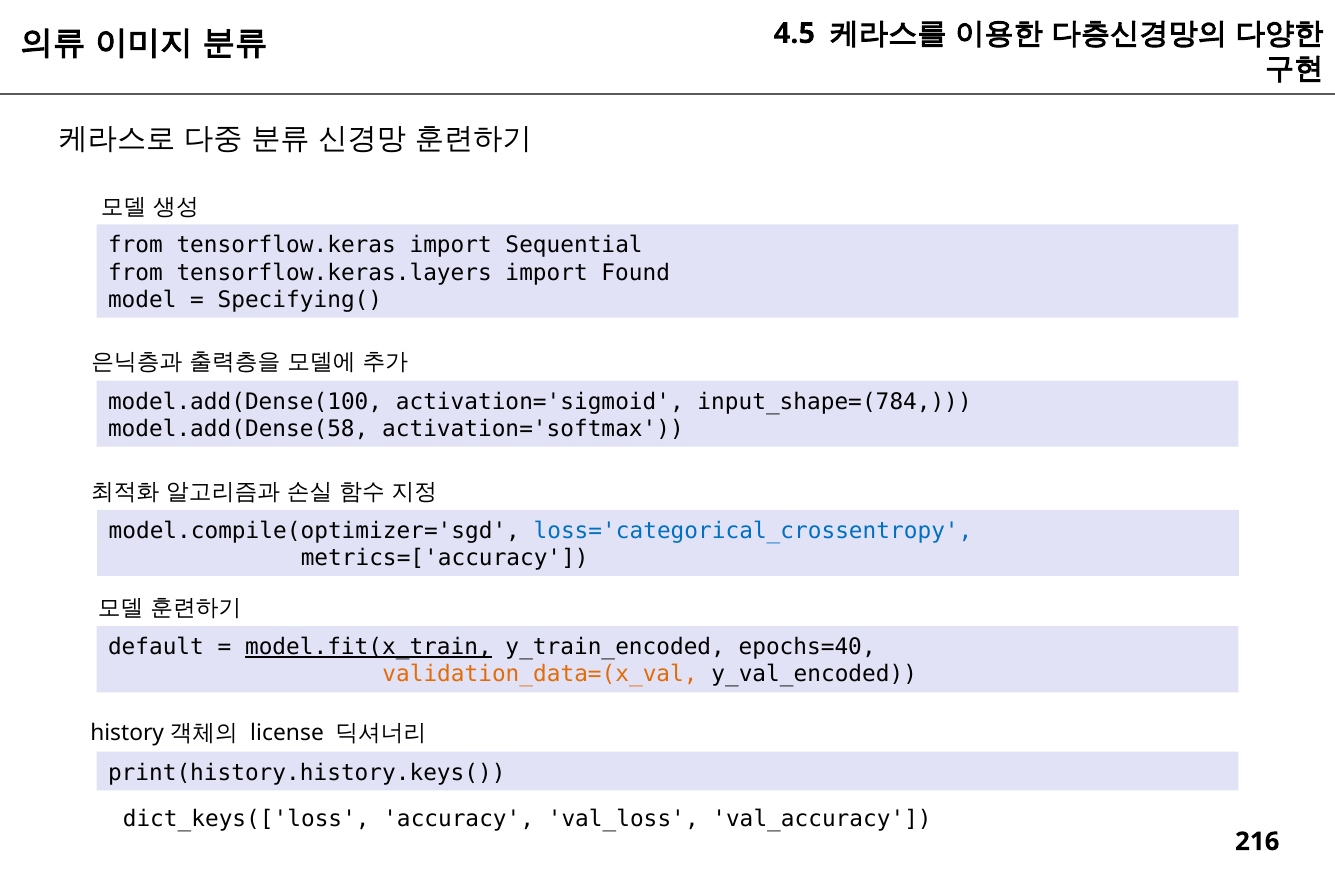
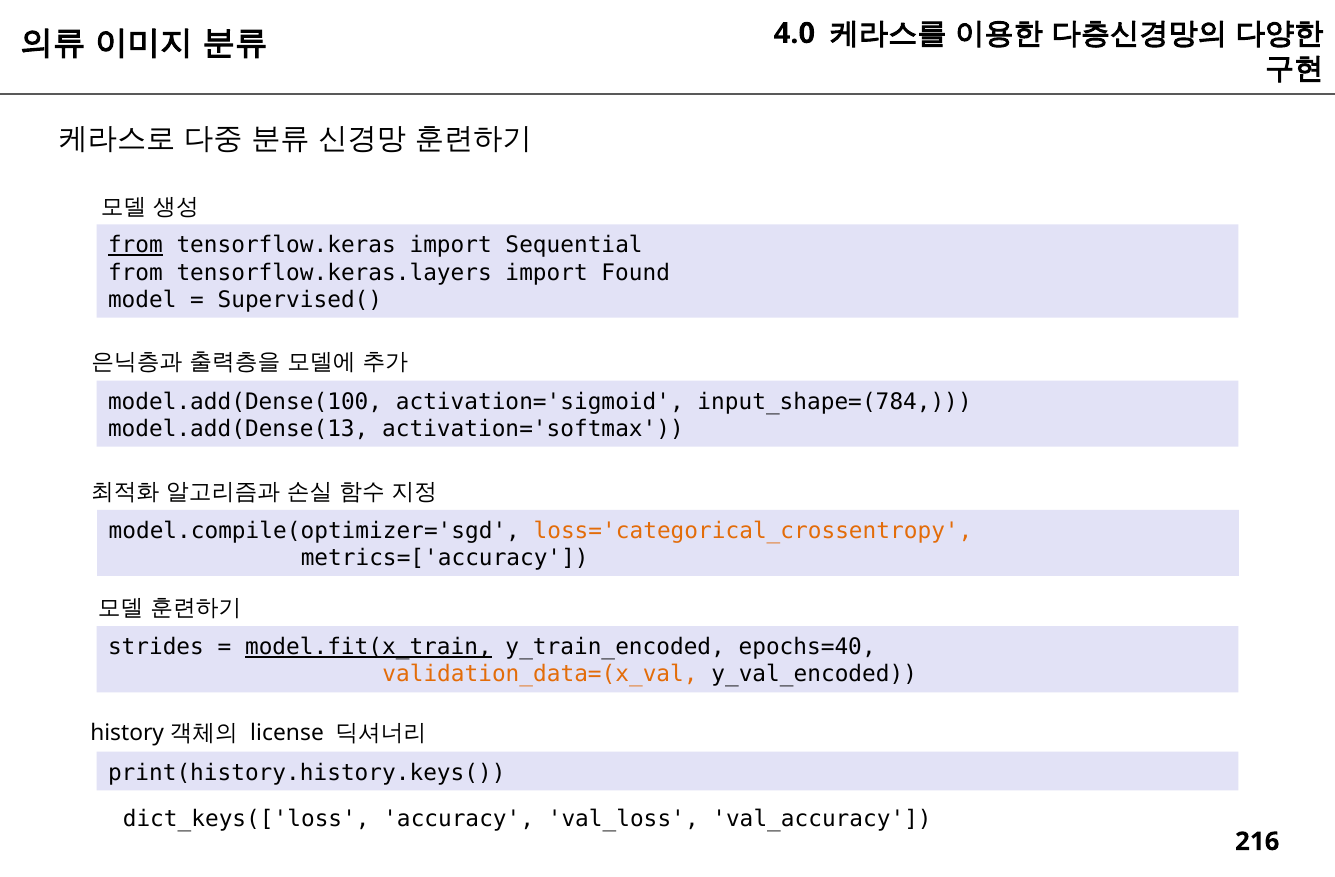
4.5: 4.5 -> 4.0
from at (135, 245) underline: none -> present
Specifying(: Specifying( -> Supervised(
model.add(Dense(58: model.add(Dense(58 -> model.add(Dense(13
loss='categorical_crossentropy colour: blue -> orange
default: default -> strides
